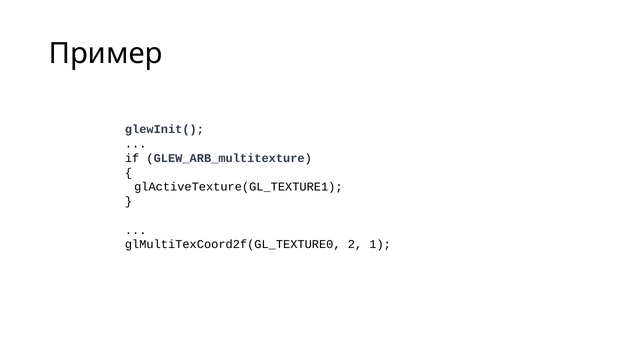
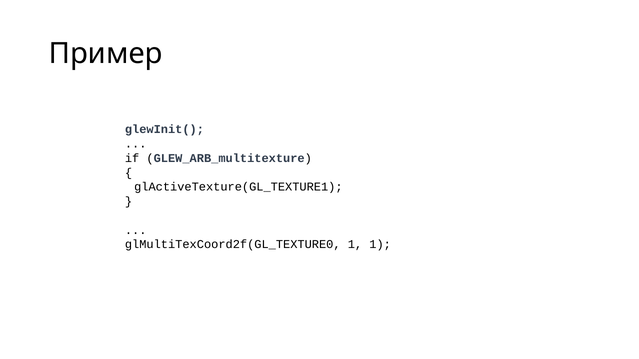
glMultiTexCoord2f(GL_TEXTURE0 2: 2 -> 1
